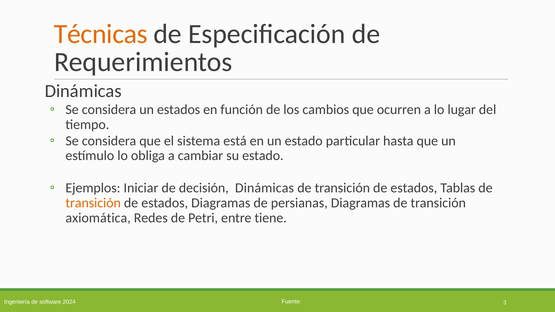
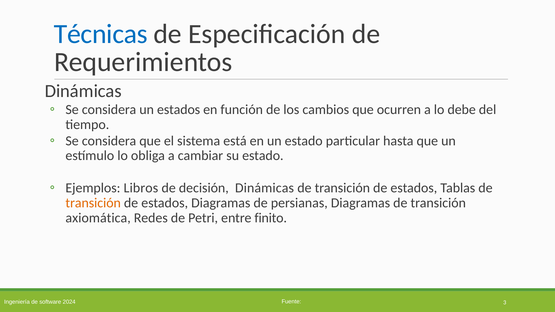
Técnicas colour: orange -> blue
lugar: lugar -> debe
Iniciar: Iniciar -> Libros
tiene: tiene -> finito
